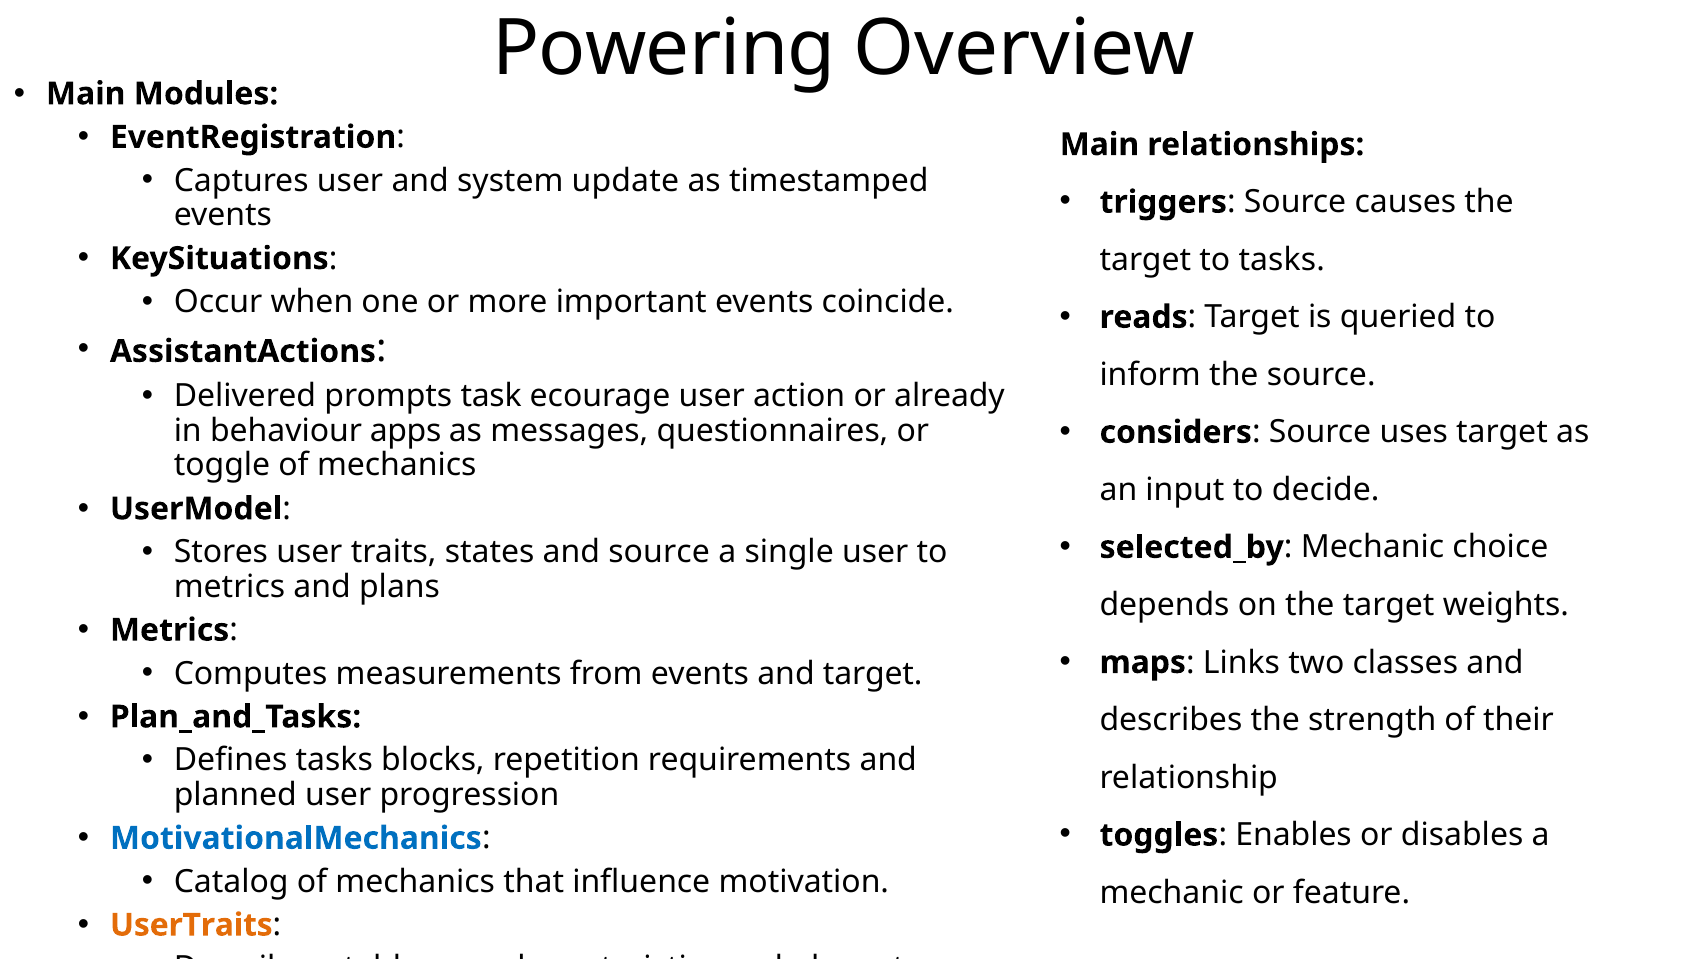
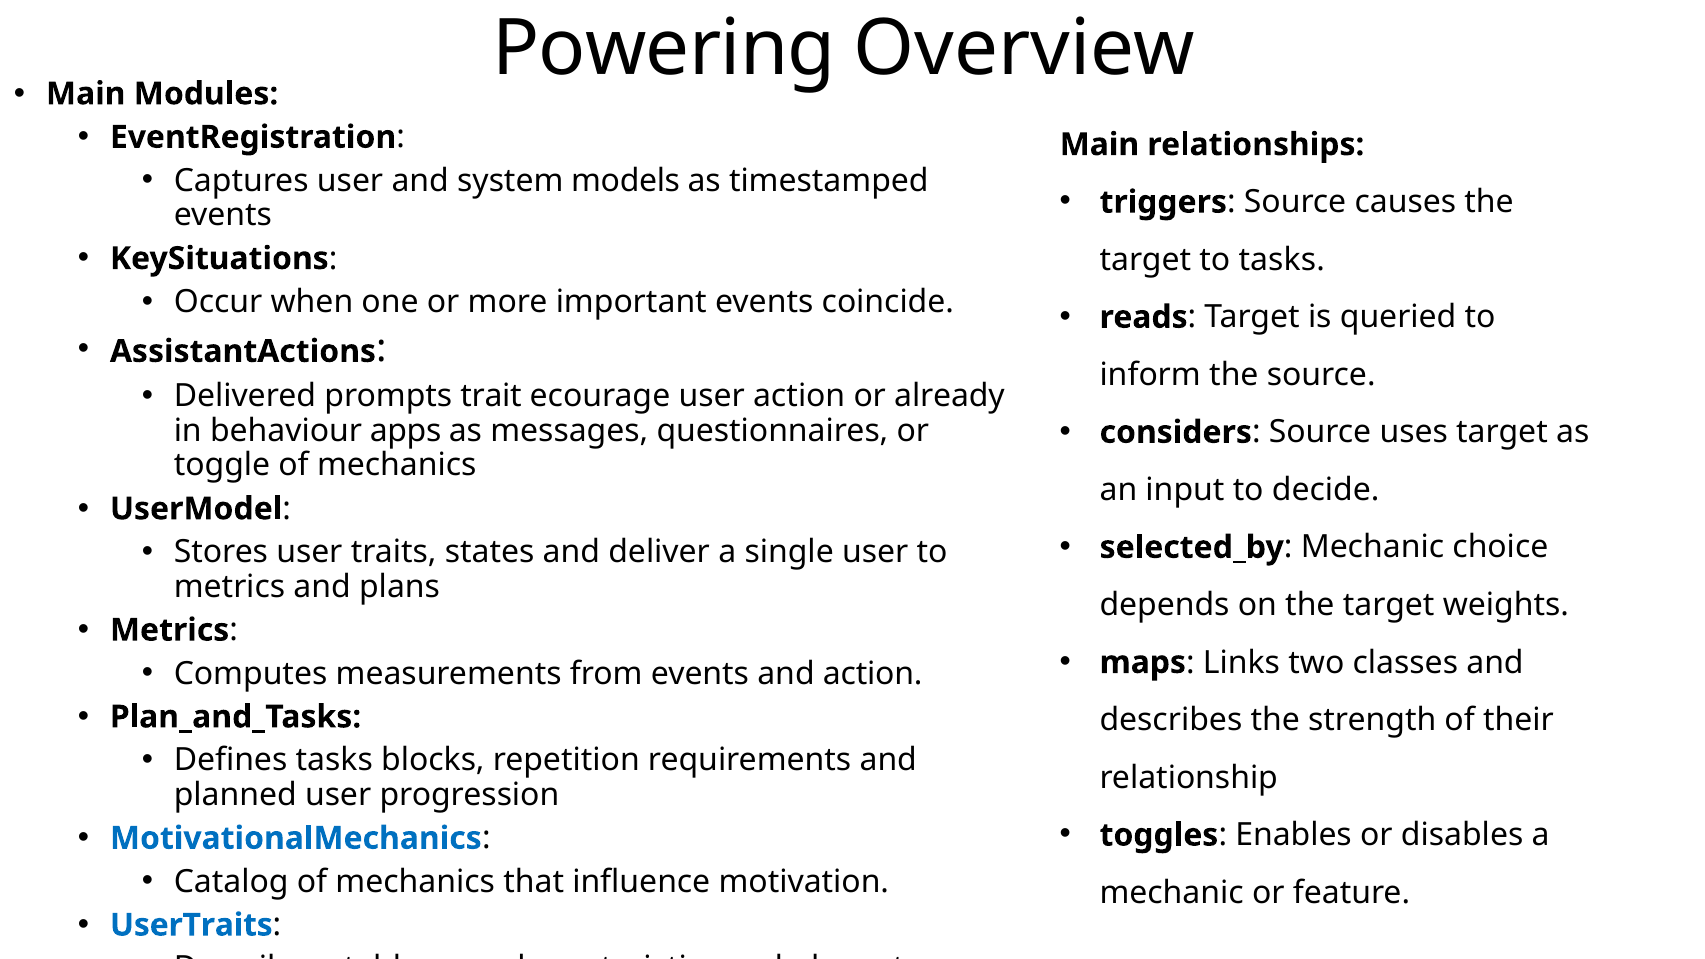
update: update -> models
task: task -> trait
and source: source -> deliver
and target: target -> action
UserTraits colour: orange -> blue
